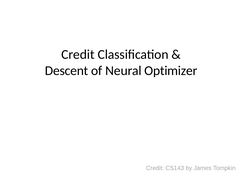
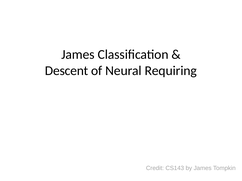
Credit at (78, 55): Credit -> James
Optimizer: Optimizer -> Requiring
